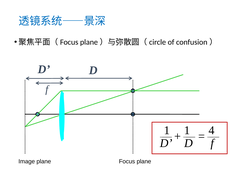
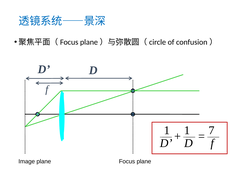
4: 4 -> 7
